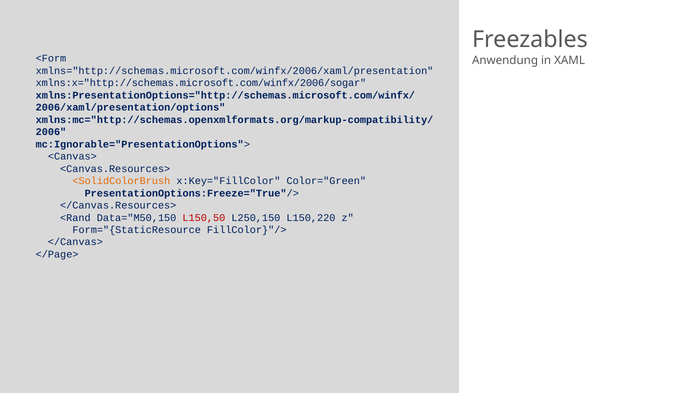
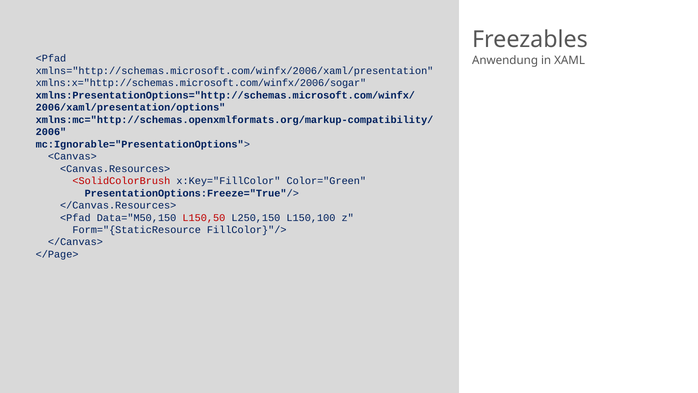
<Form at (51, 59): <Form -> <Pfad
<SolidColorBrush colour: orange -> red
<Rand at (75, 217): <Rand -> <Pfad
L150,220: L150,220 -> L150,100
